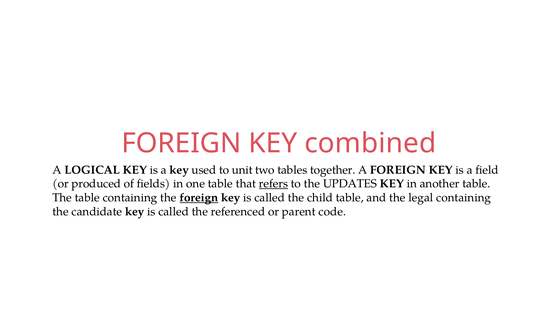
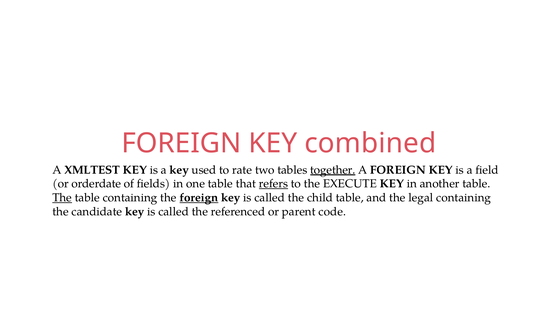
LOGICAL: LOGICAL -> XMLTEST
unit: unit -> rate
together underline: none -> present
produced: produced -> orderdate
UPDATES: UPDATES -> EXECUTE
The at (62, 198) underline: none -> present
